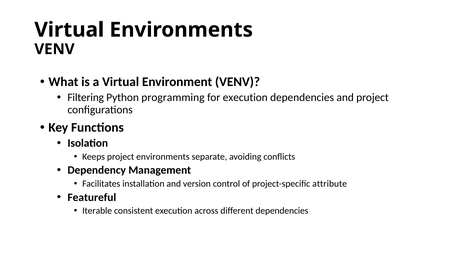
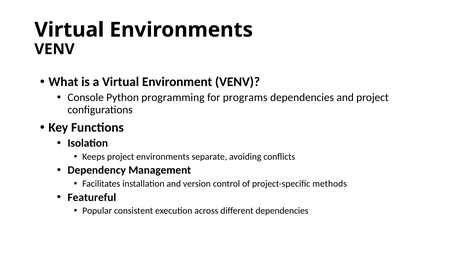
Filtering: Filtering -> Console
for execution: execution -> programs
attribute: attribute -> methods
Iterable: Iterable -> Popular
